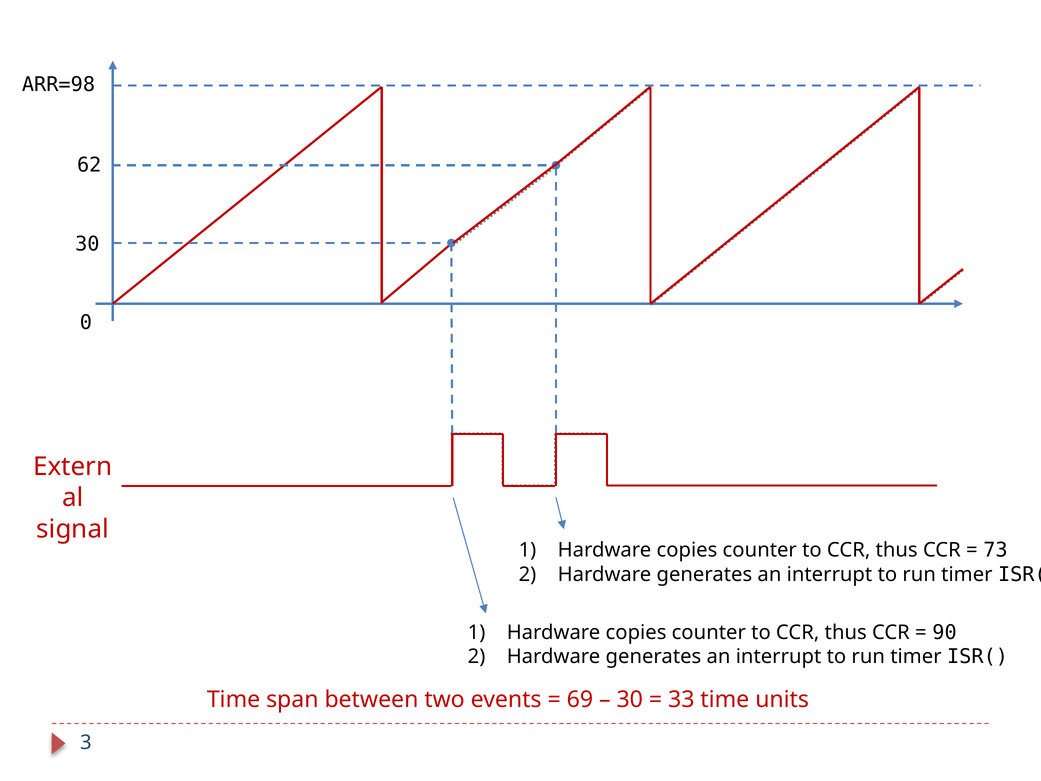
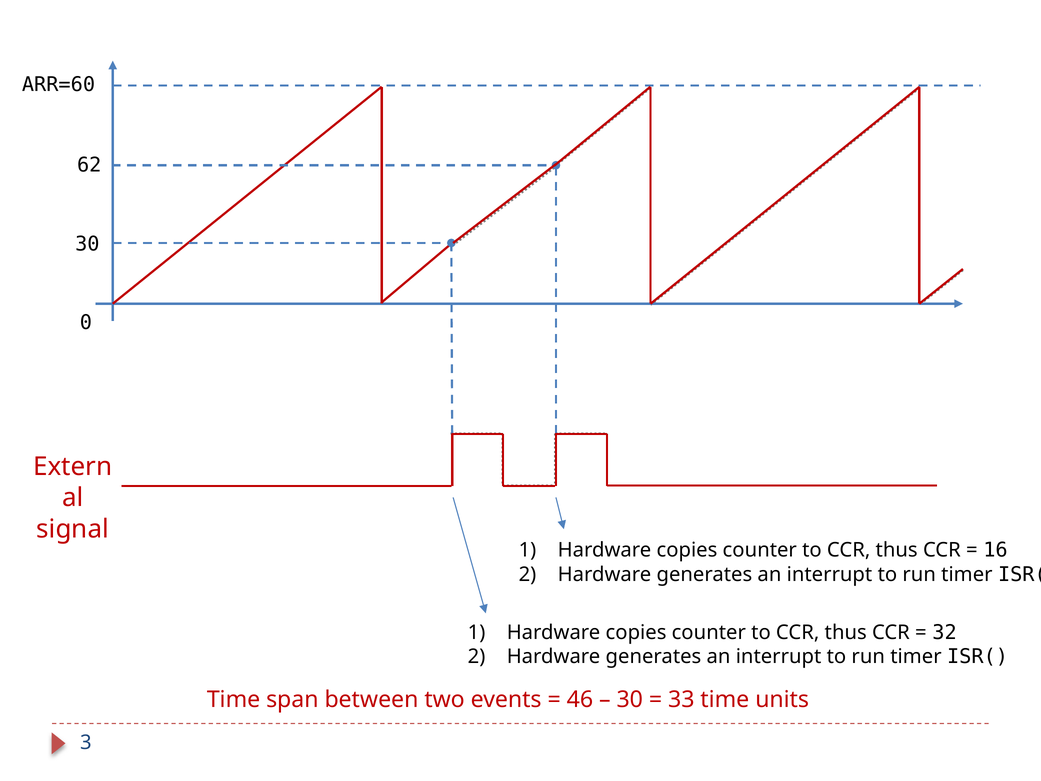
ARR=98: ARR=98 -> ARR=60
73: 73 -> 16
90: 90 -> 32
69: 69 -> 46
